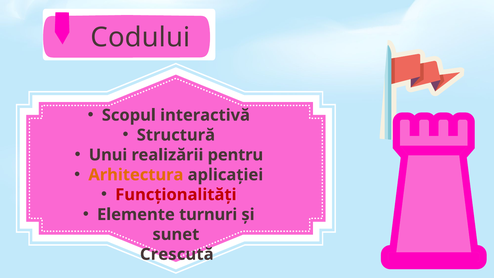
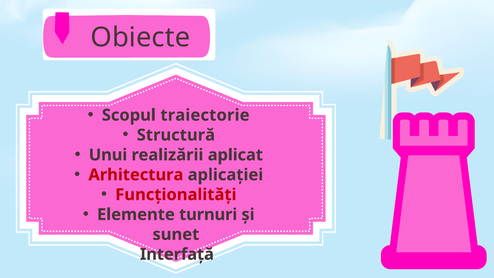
Codului: Codului -> Obiecte
interactivă: interactivă -> traiectorie
pentru: pentru -> aplicat
Arhitectura colour: orange -> red
Crescută: Crescută -> Interfață
